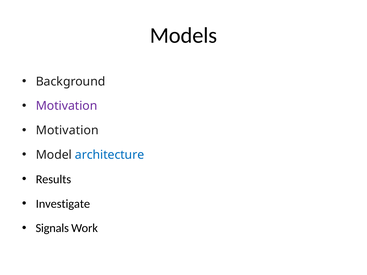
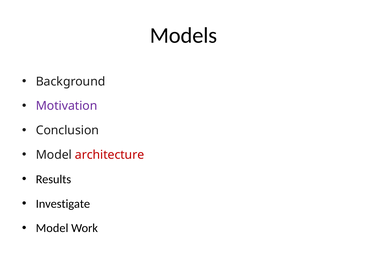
Motivation at (67, 131): Motivation -> Conclusion
architecture colour: blue -> red
Signals at (52, 228): Signals -> Model
